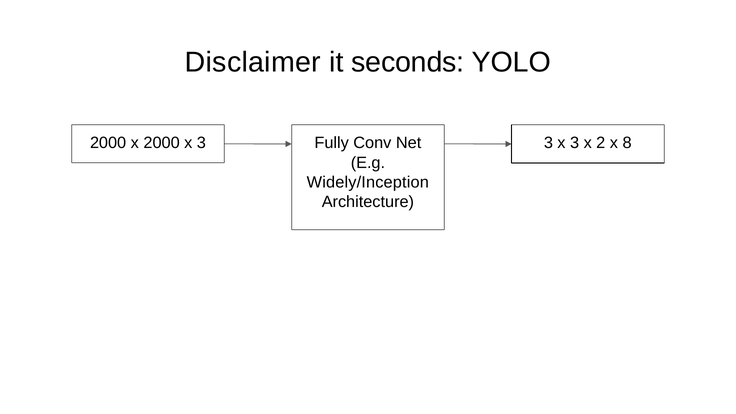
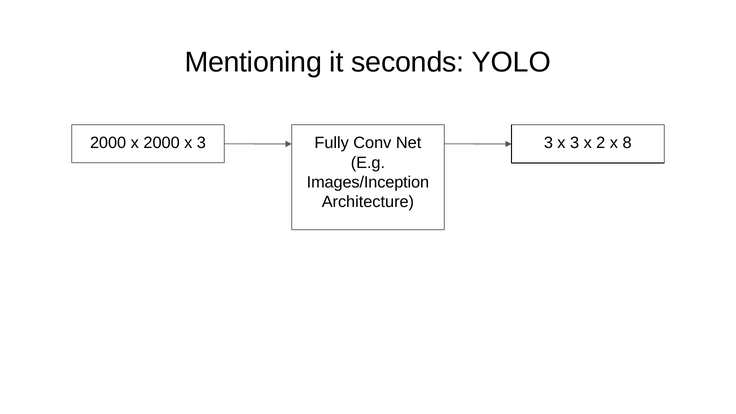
Disclaimer: Disclaimer -> Mentioning
Widely/Inception: Widely/Inception -> Images/Inception
